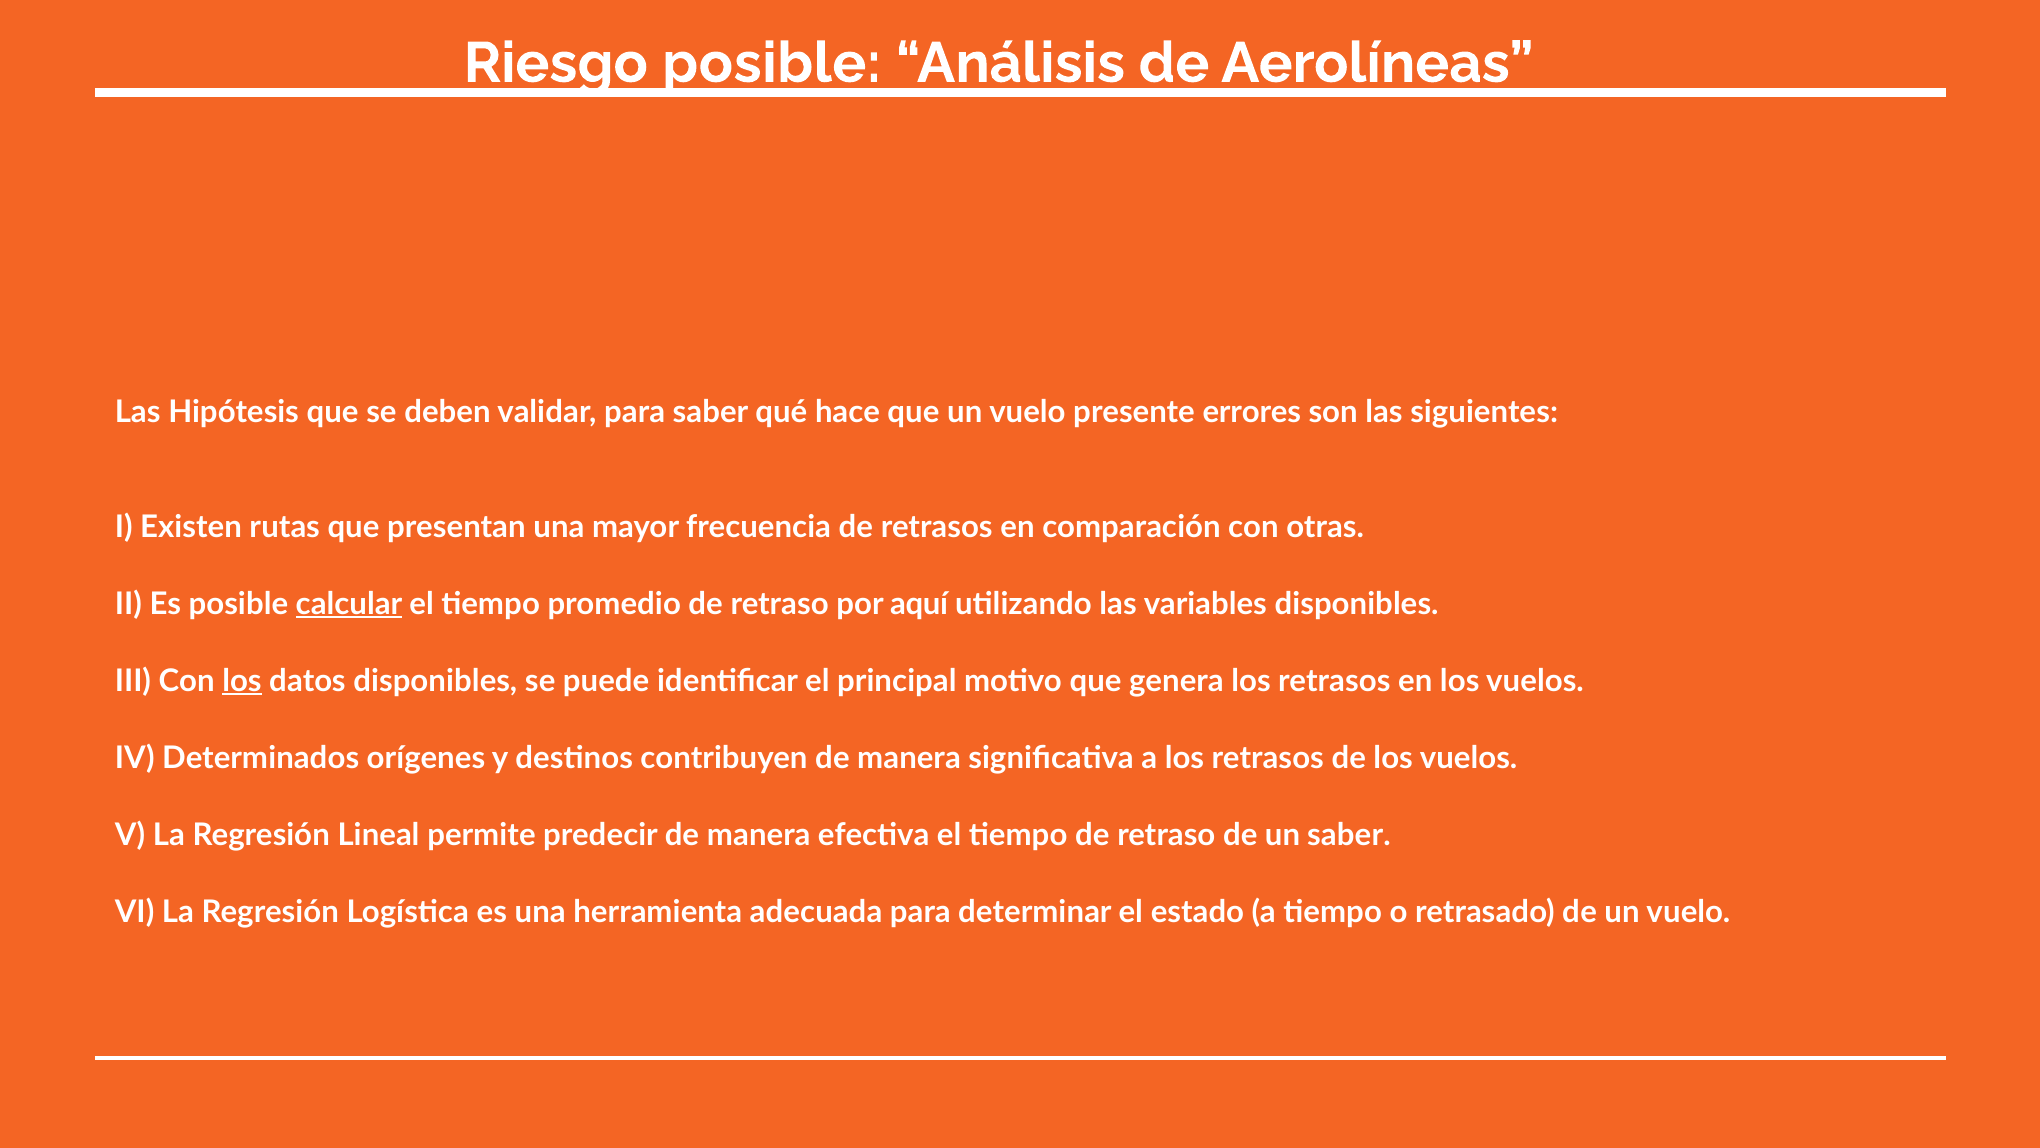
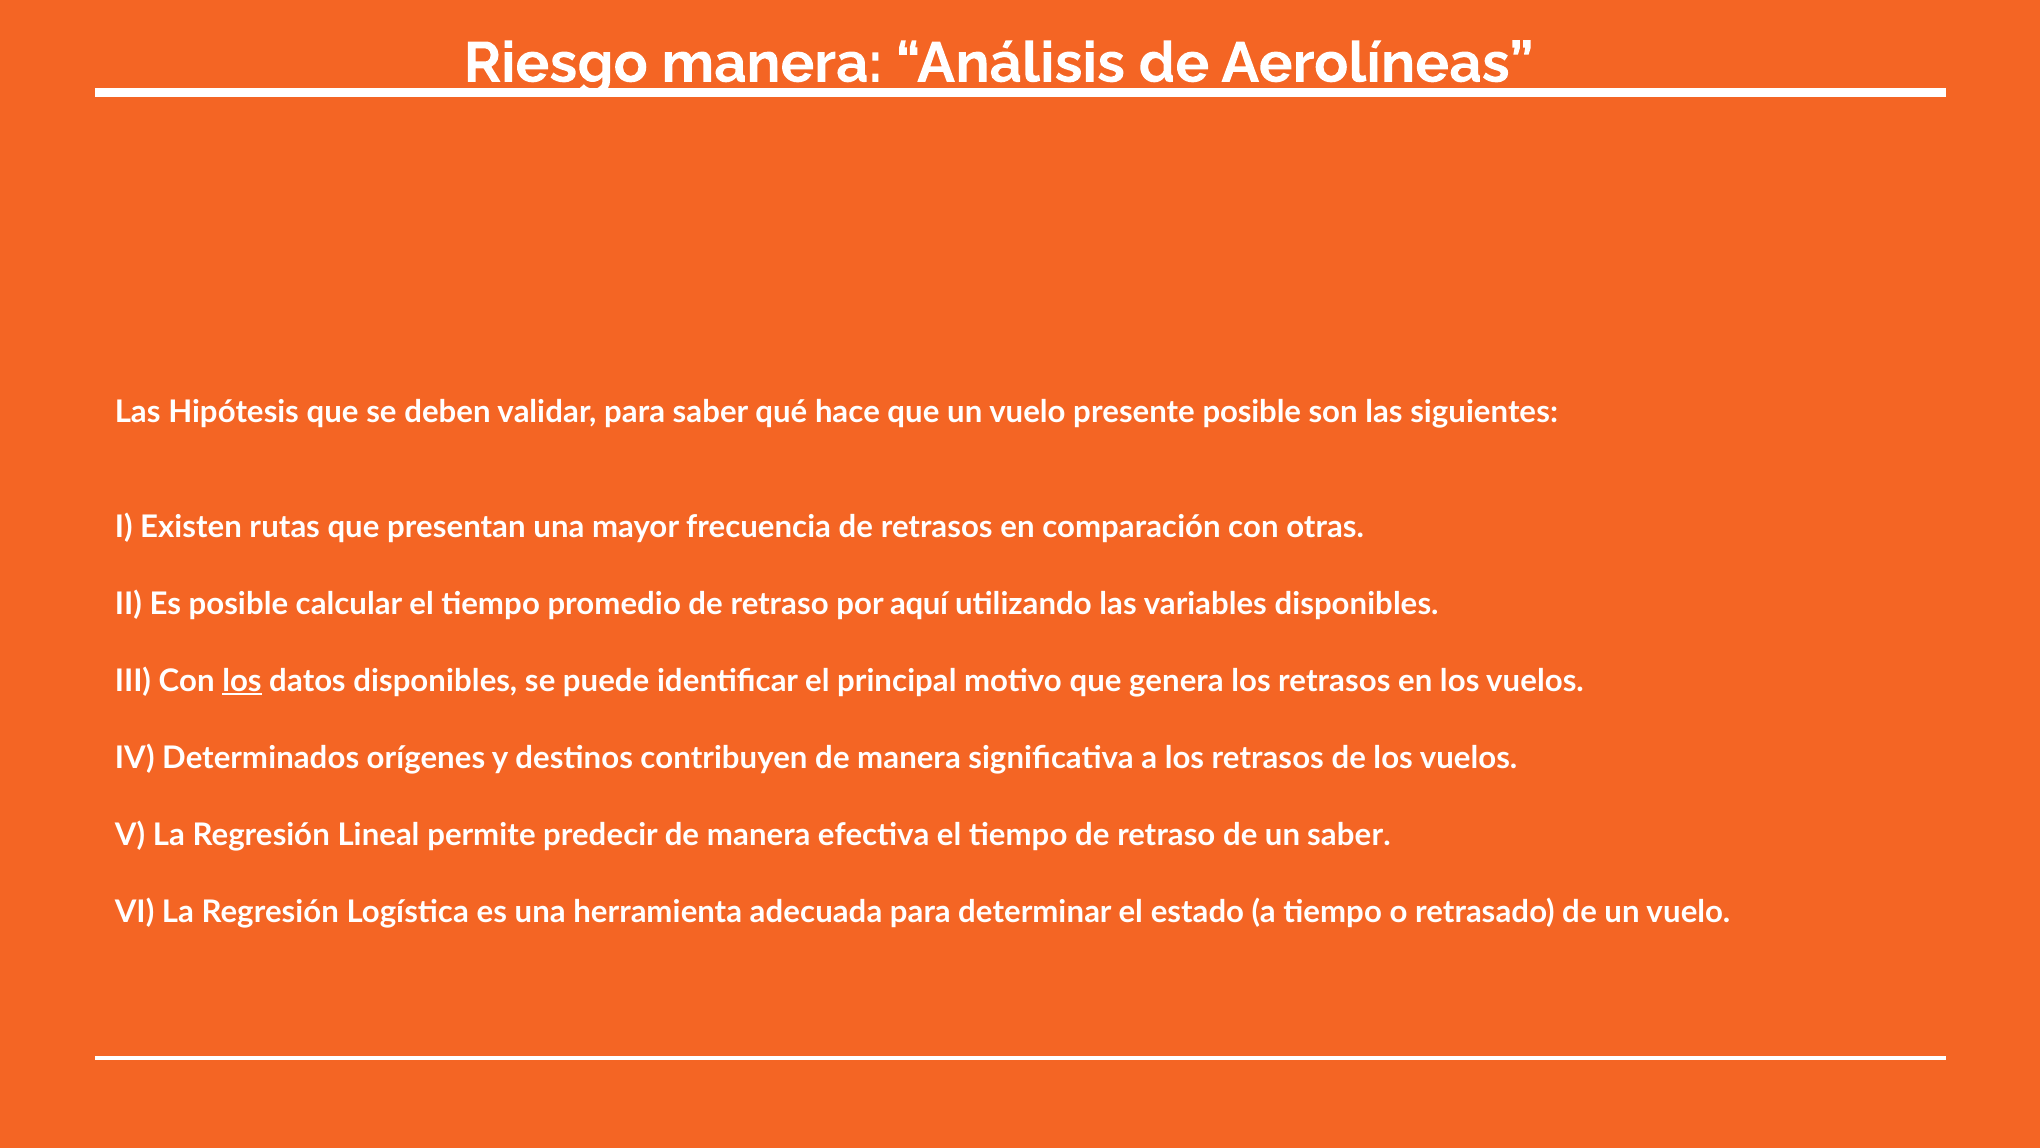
Riesgo posible: posible -> manera
presente errores: errores -> posible
calcular underline: present -> none
